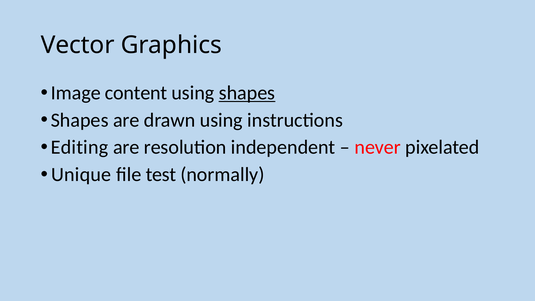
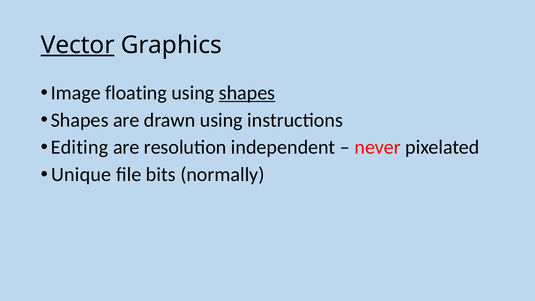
Vector underline: none -> present
content: content -> floating
test: test -> bits
